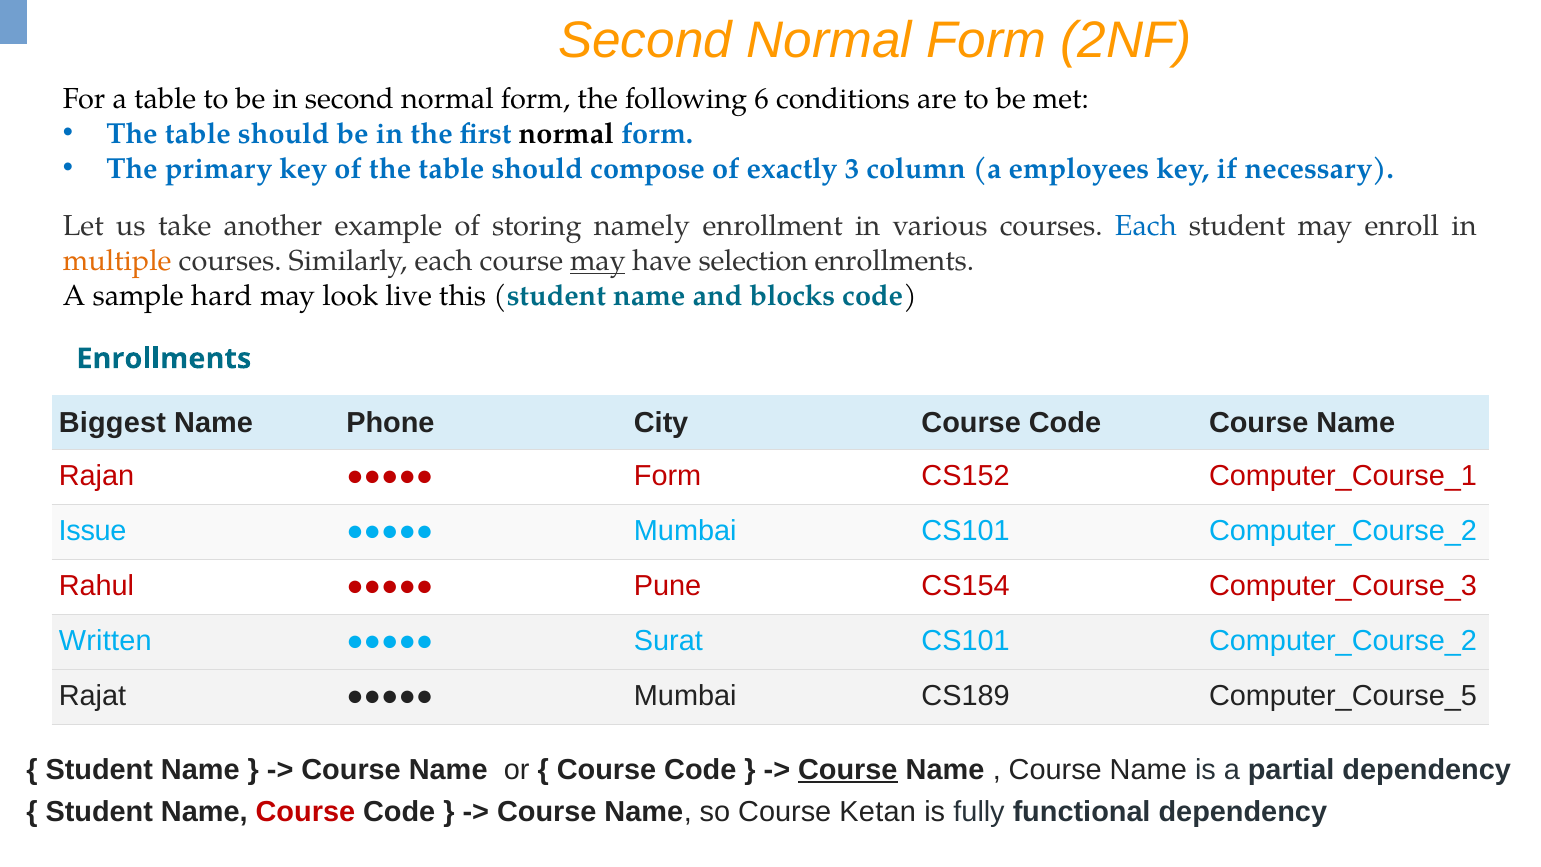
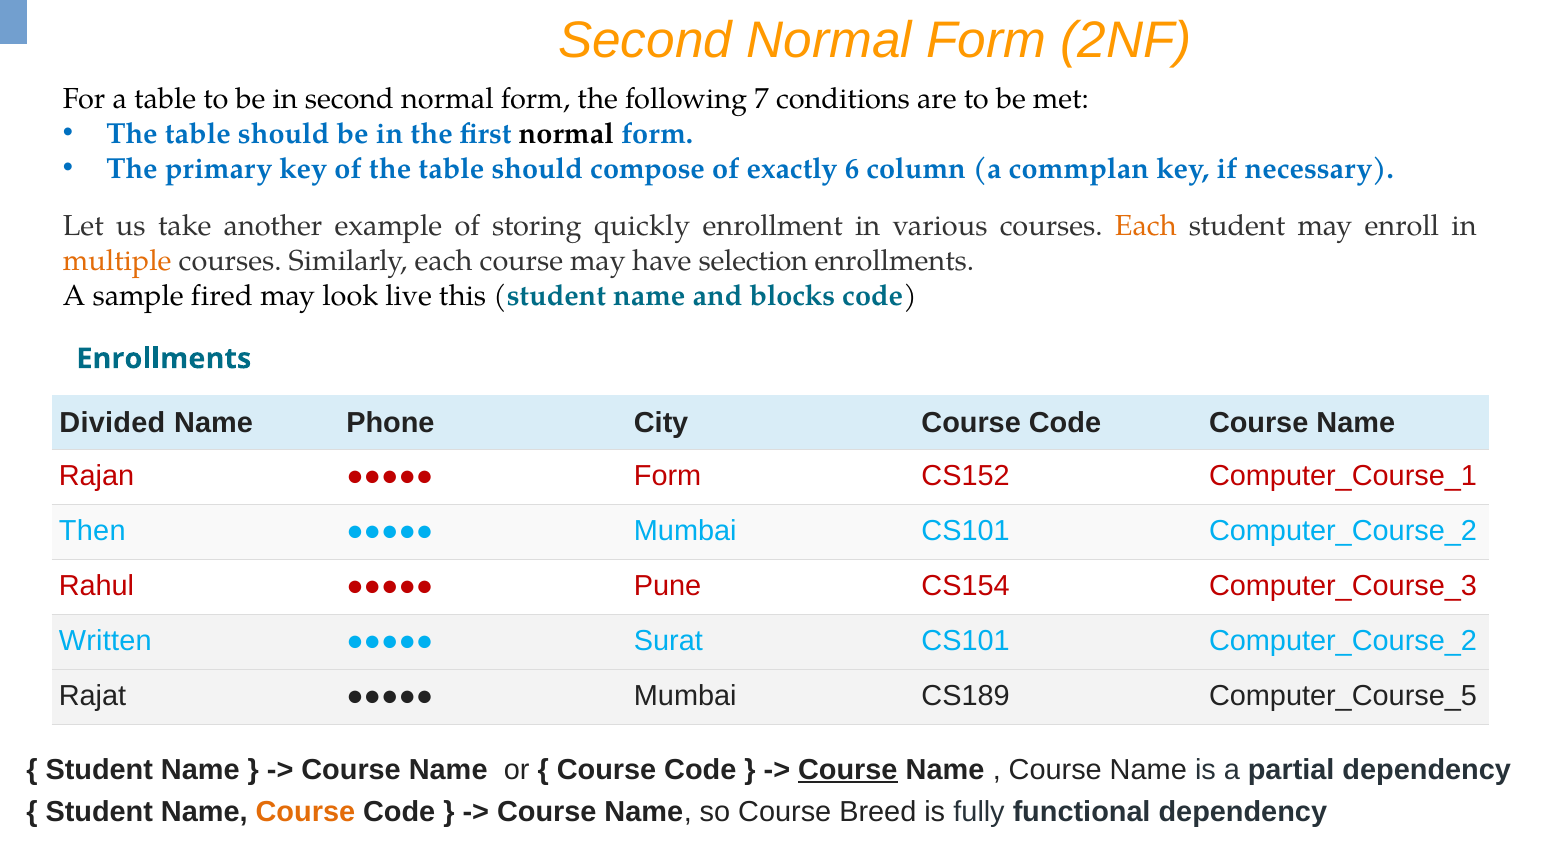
6: 6 -> 7
3: 3 -> 6
employees: employees -> commplan
namely: namely -> quickly
Each at (1146, 226) colour: blue -> orange
may at (598, 261) underline: present -> none
hard: hard -> fired
Biggest: Biggest -> Divided
Issue: Issue -> Then
Course at (305, 812) colour: red -> orange
Ketan: Ketan -> Breed
